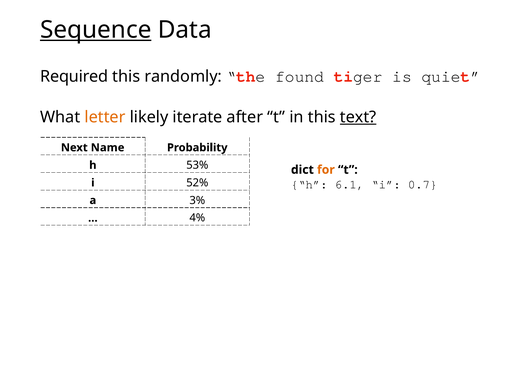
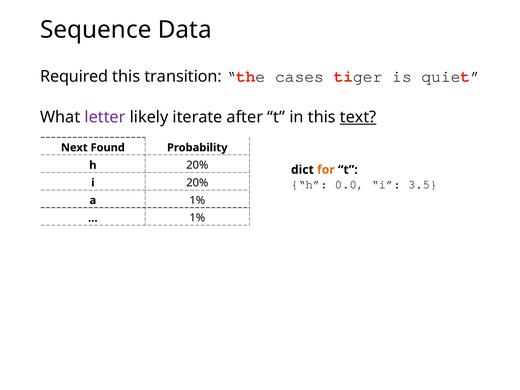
Sequence underline: present -> none
randomly: randomly -> transition
found: found -> cases
letter colour: orange -> purple
Name: Name -> Found
h 53%: 53% -> 20%
6.1: 6.1 -> 0.0
0.7: 0.7 -> 3.5
i 52%: 52% -> 20%
a 3%: 3% -> 1%
4% at (197, 218): 4% -> 1%
